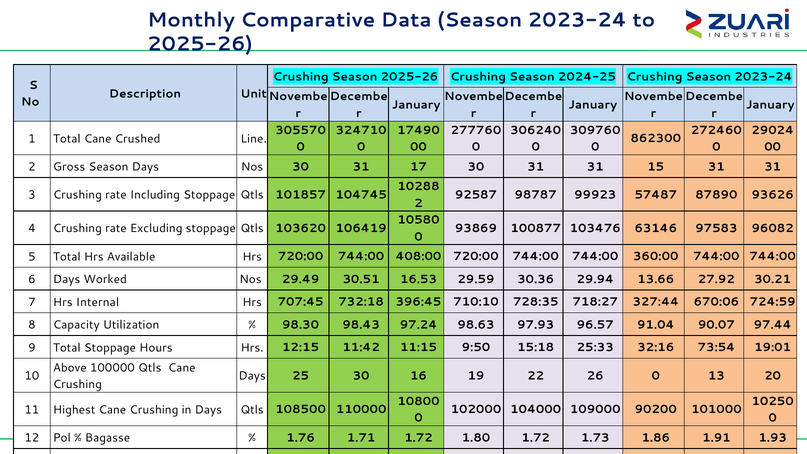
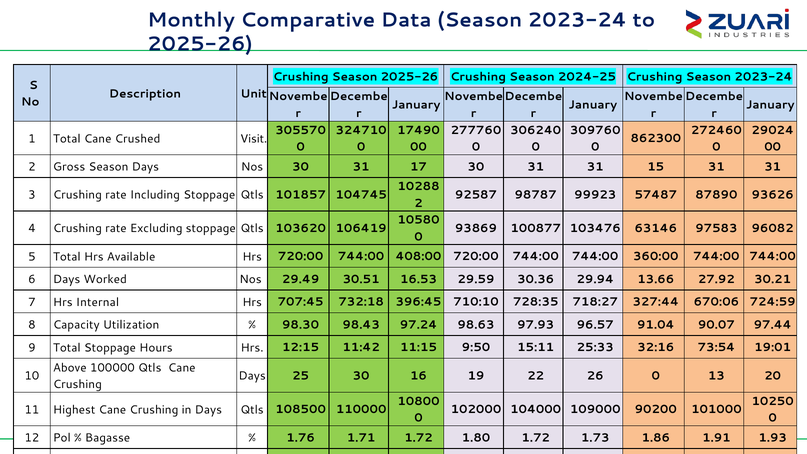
Line: Line -> Visit
15:18: 15:18 -> 15:11
